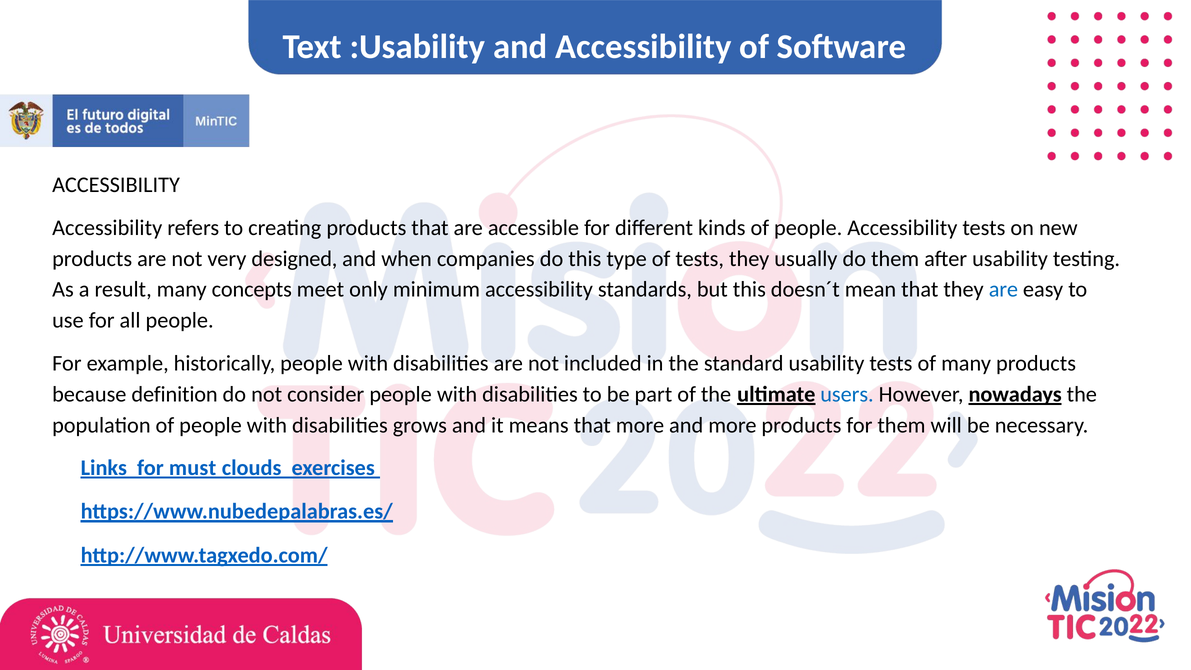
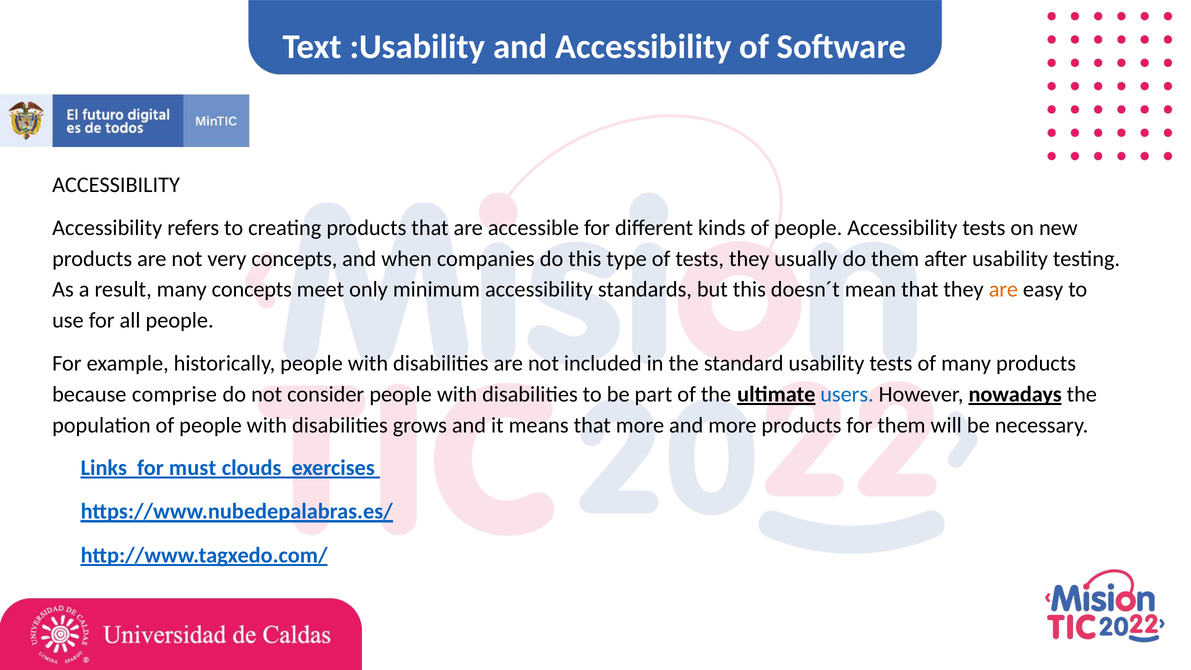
very designed: designed -> concepts
are at (1003, 289) colour: blue -> orange
definition: definition -> comprise
